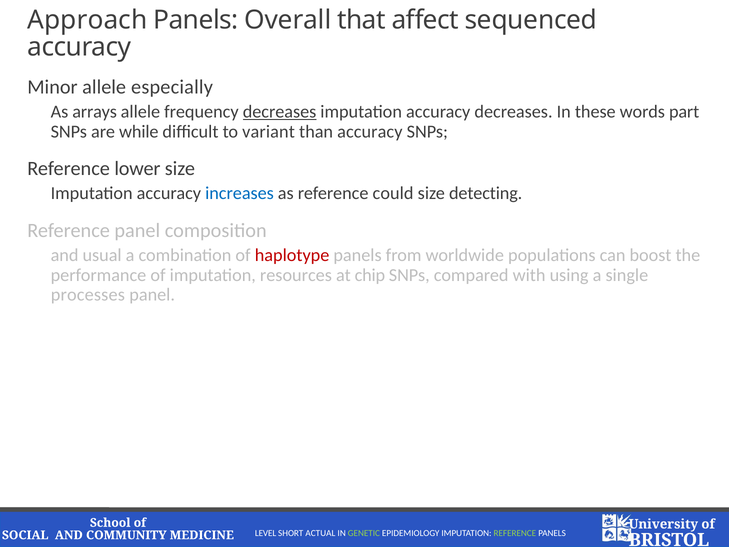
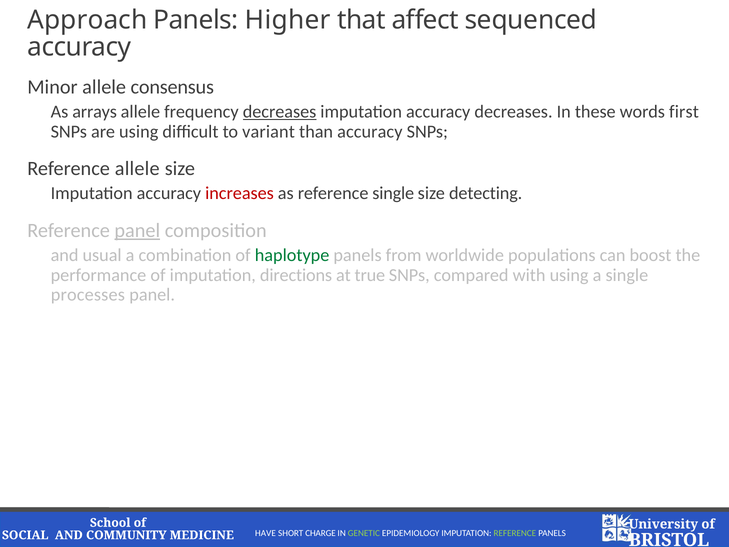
Overall: Overall -> Higher
especially: especially -> consensus
part: part -> first
are while: while -> using
Reference lower: lower -> allele
increases colour: blue -> red
reference could: could -> single
panel at (137, 230) underline: none -> present
haplotype colour: red -> green
resources: resources -> directions
chip: chip -> true
LEVEL: LEVEL -> HAVE
ACTUAL: ACTUAL -> CHARGE
